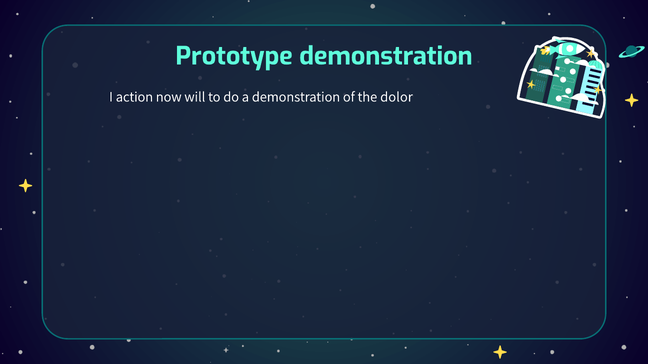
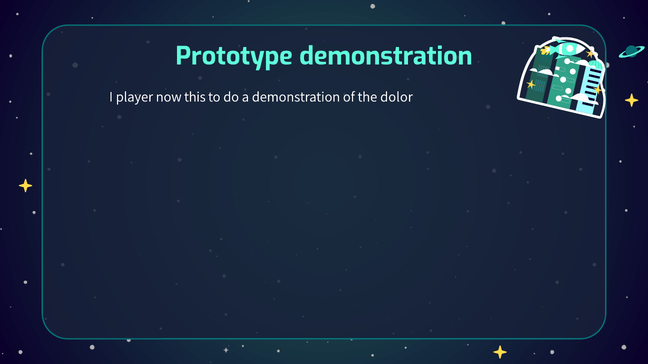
action: action -> player
will: will -> this
